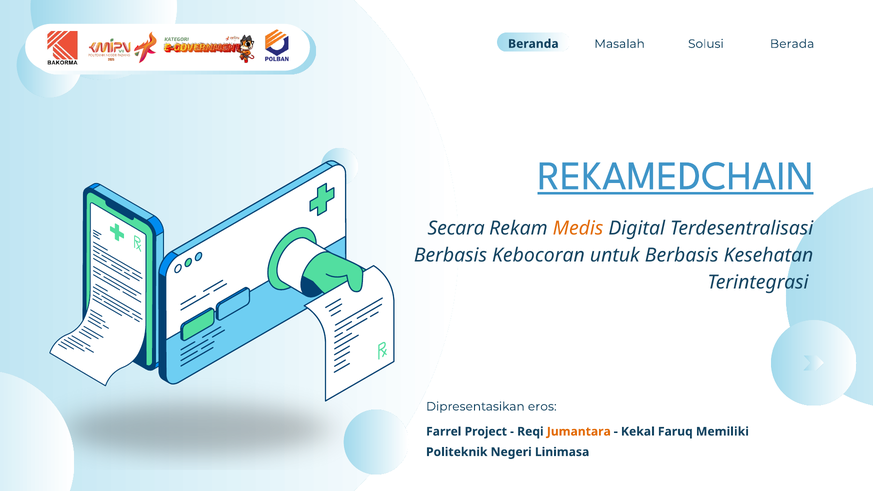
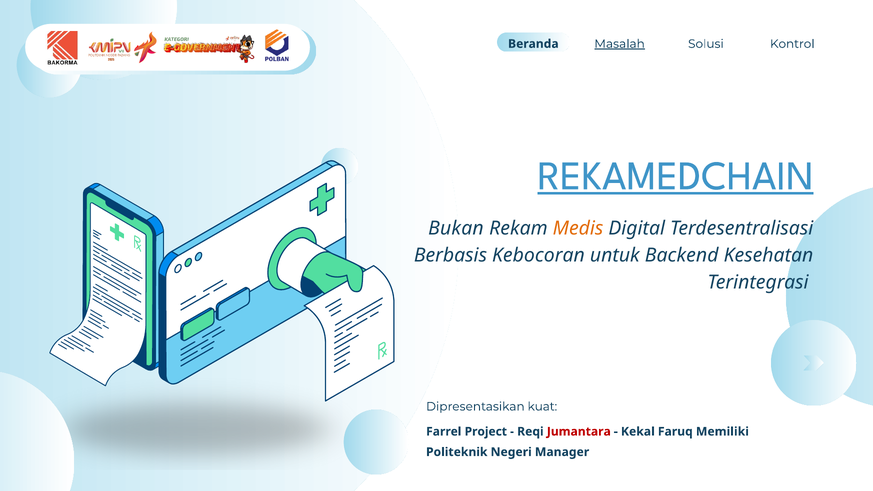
Masalah underline: none -> present
Berada: Berada -> Kontrol
Secara: Secara -> Bukan
untuk Berbasis: Berbasis -> Backend
eros: eros -> kuat
Jumantara colour: orange -> red
Linimasa: Linimasa -> Manager
